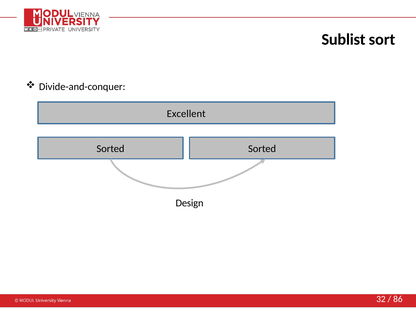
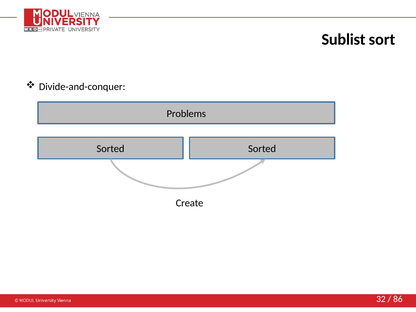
Excellent: Excellent -> Problems
Design: Design -> Create
